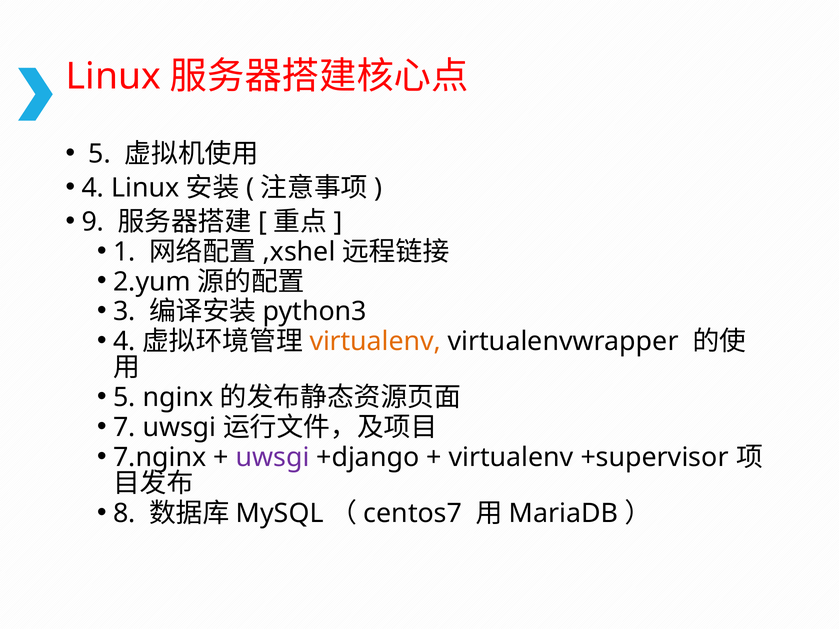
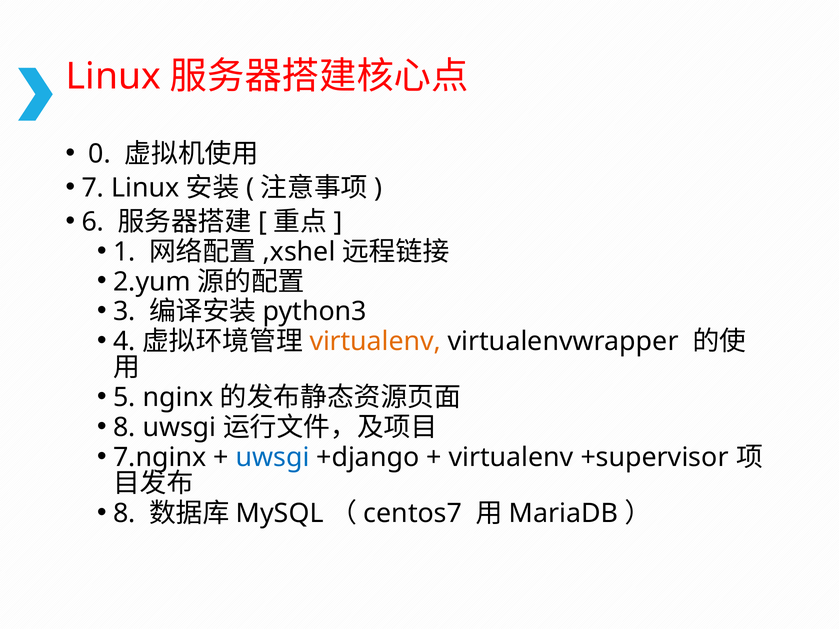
5 at (100, 154): 5 -> 0
4 at (93, 188): 4 -> 7
9: 9 -> 6
7 at (124, 428): 7 -> 8
uwsgi at (272, 457) colour: purple -> blue
